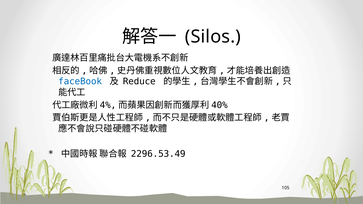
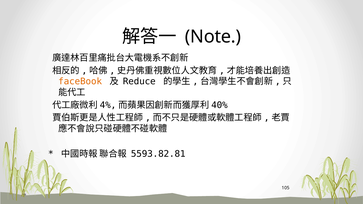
Silos: Silos -> Note
faceBook colour: blue -> orange
2296.53.49: 2296.53.49 -> 5593.82.81
